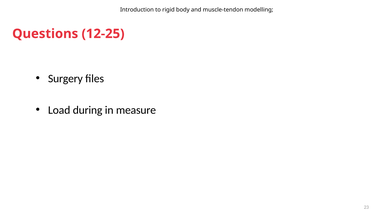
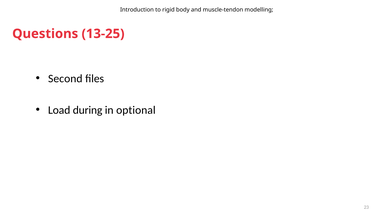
12-25: 12-25 -> 13-25
Surgery: Surgery -> Second
measure: measure -> optional
